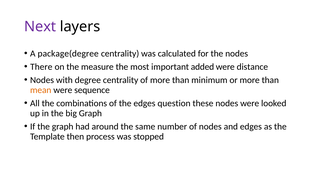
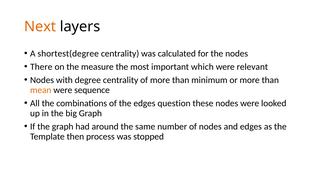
Next colour: purple -> orange
package(degree: package(degree -> shortest(degree
added: added -> which
distance: distance -> relevant
